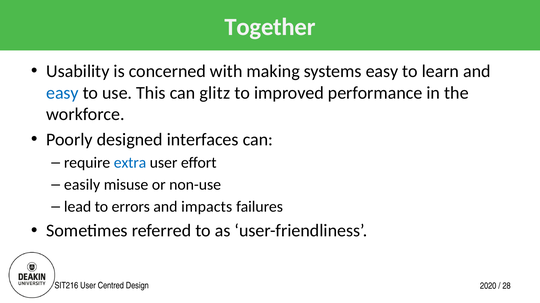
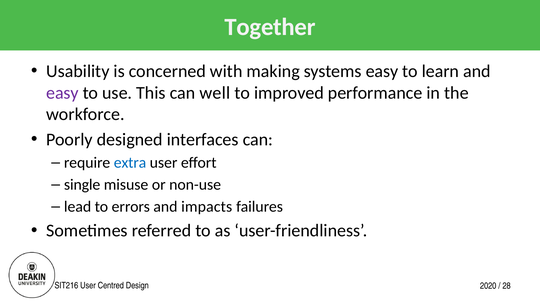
easy at (62, 93) colour: blue -> purple
glitz: glitz -> well
easily: easily -> single
